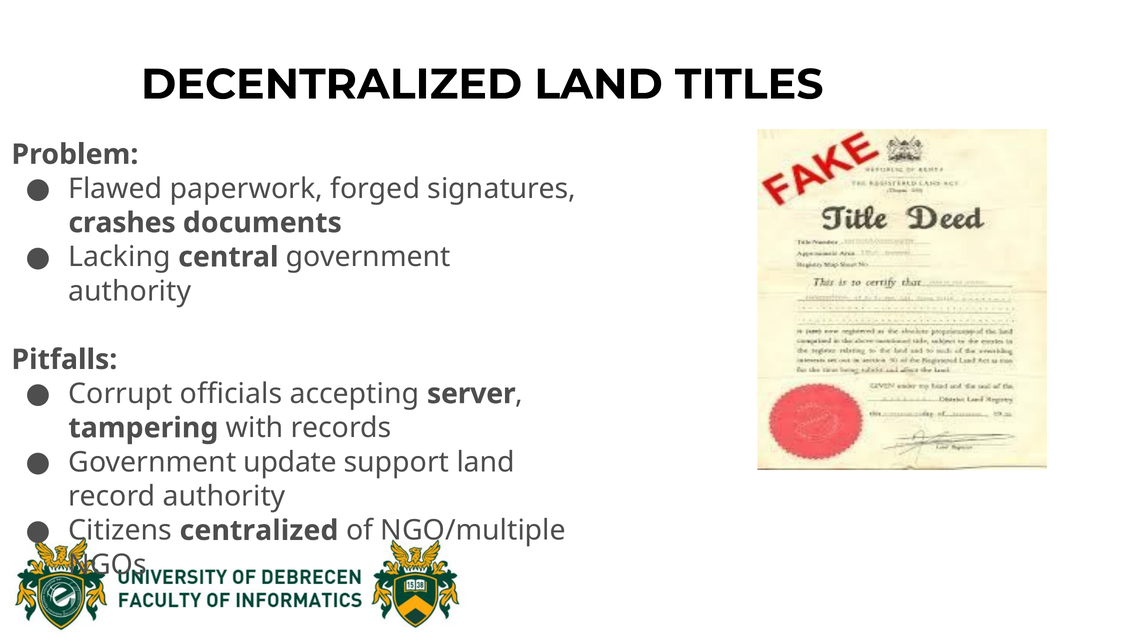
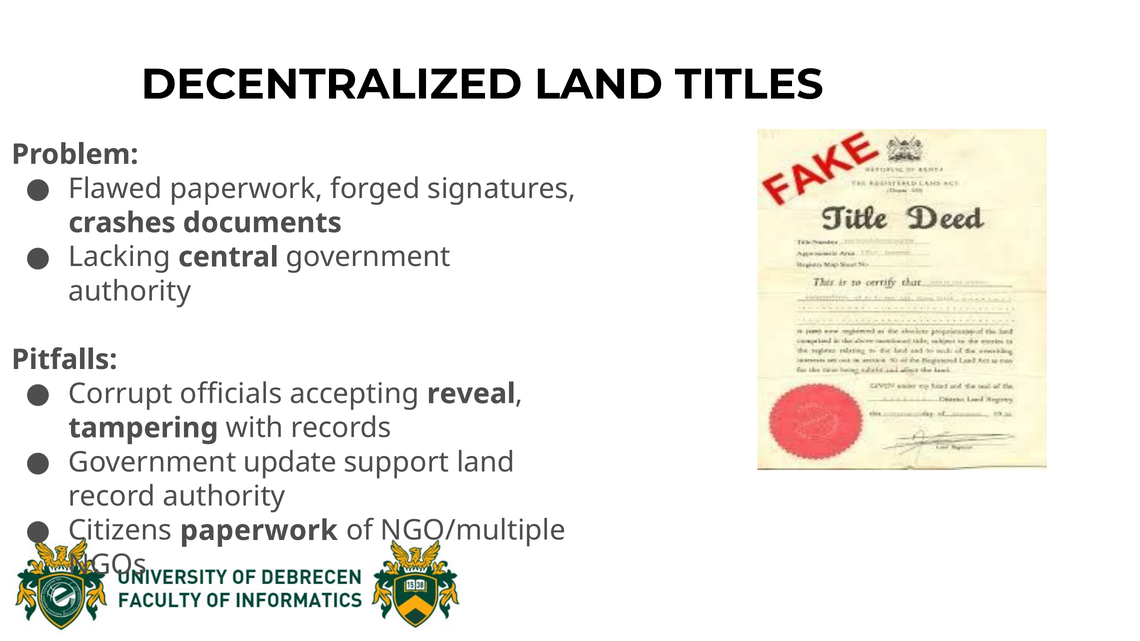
server: server -> reveal
Citizens centralized: centralized -> paperwork
